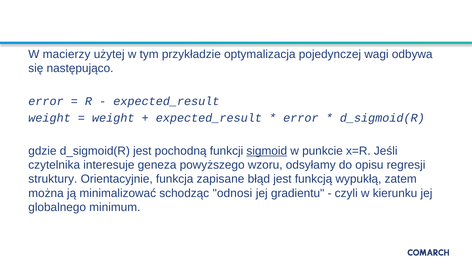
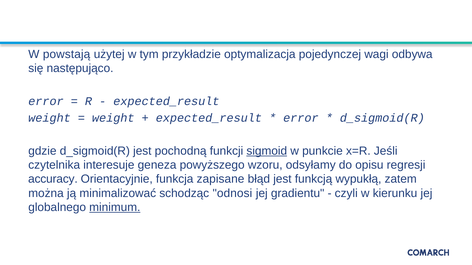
macierzy: macierzy -> powstają
struktury: struktury -> accuracy
minimum underline: none -> present
